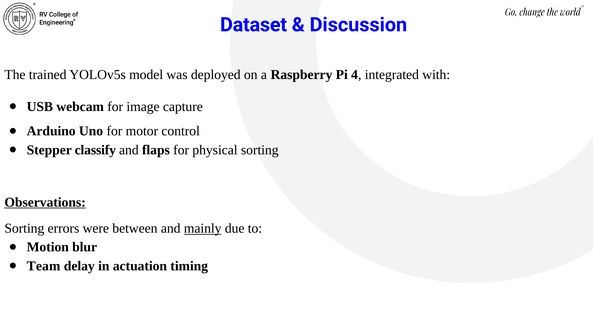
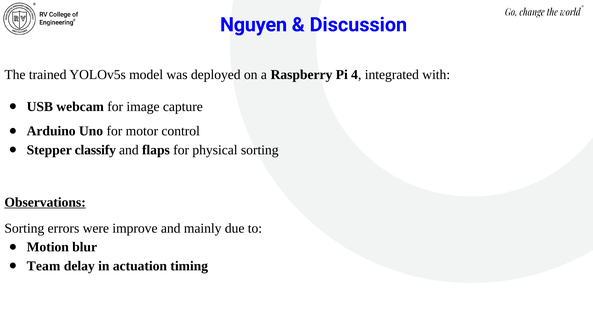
Dataset: Dataset -> Nguyen
between: between -> improve
mainly underline: present -> none
